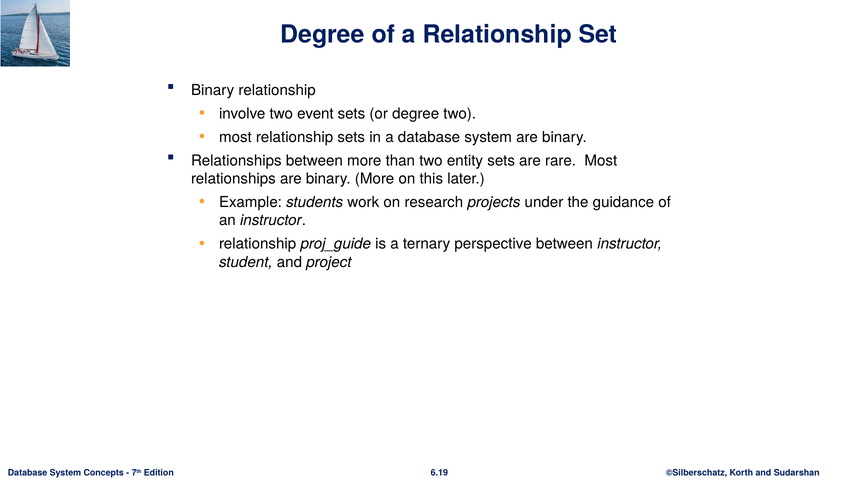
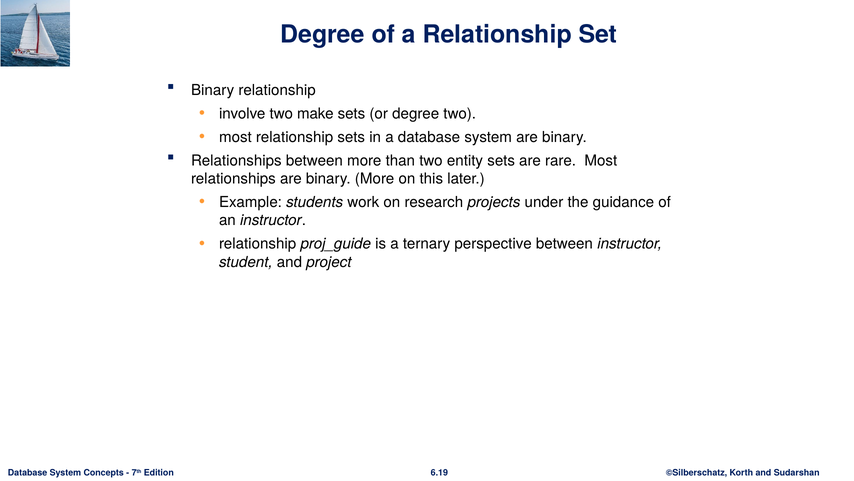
event: event -> make
